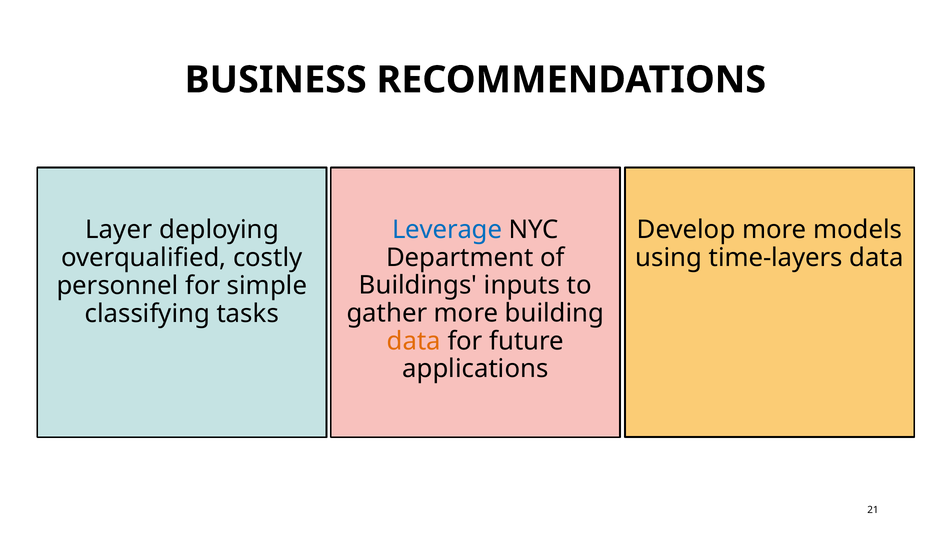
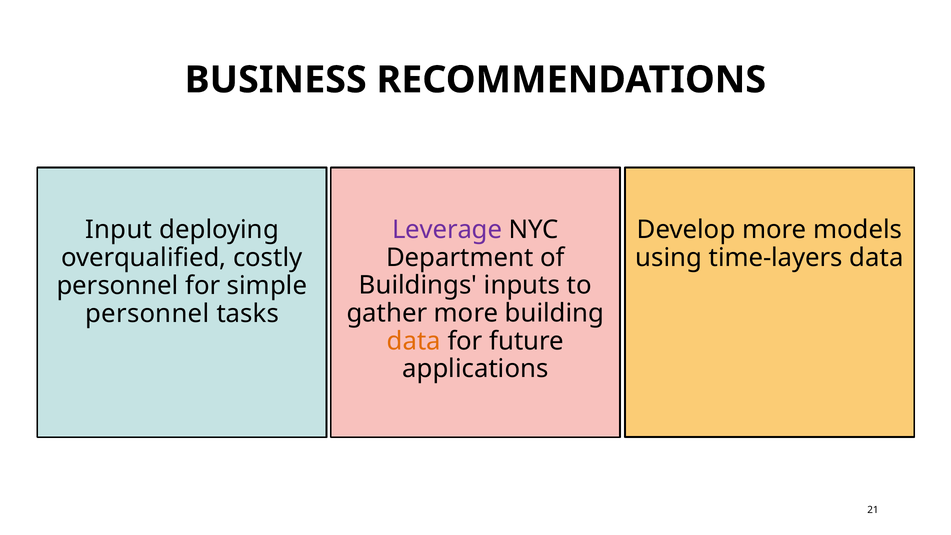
Leverage colour: blue -> purple
Layer: Layer -> Input
classifying at (147, 314): classifying -> personnel
